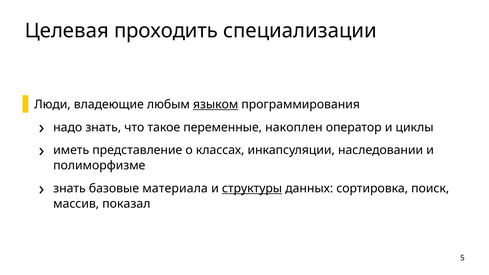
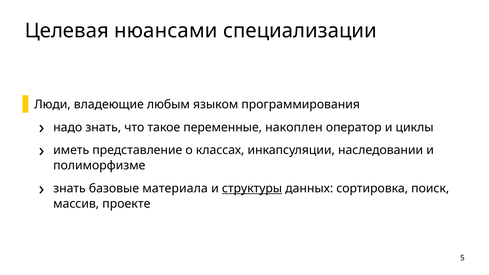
проходить: проходить -> нюансами
языком underline: present -> none
показал: показал -> проекте
